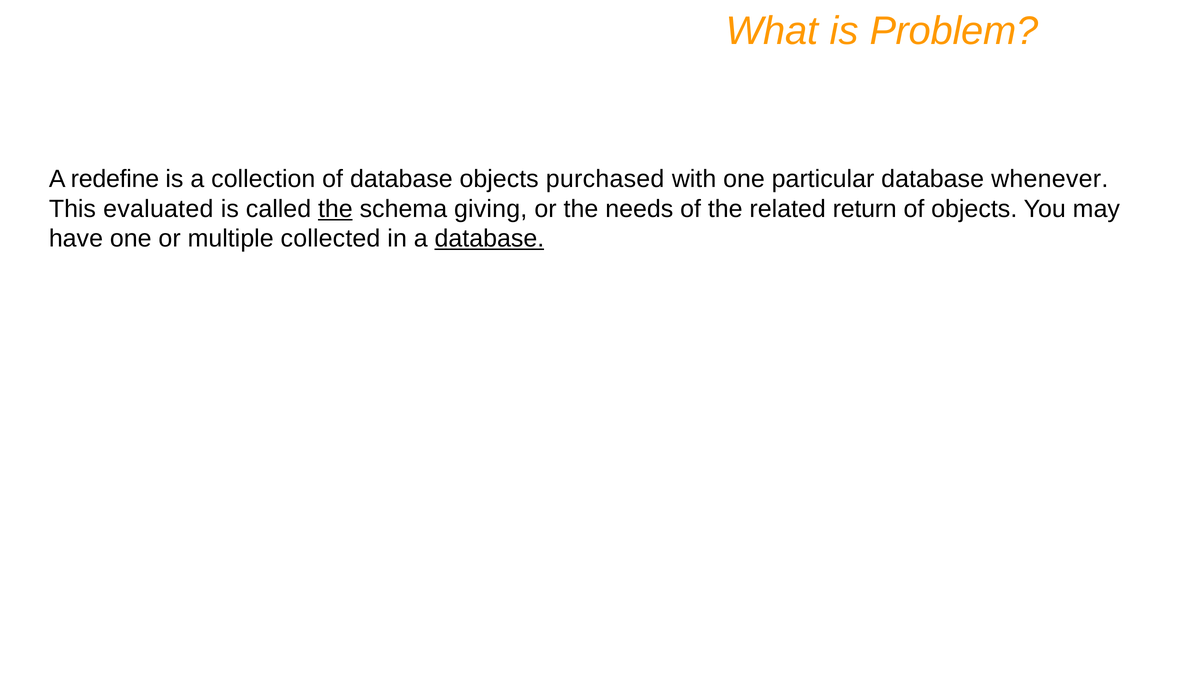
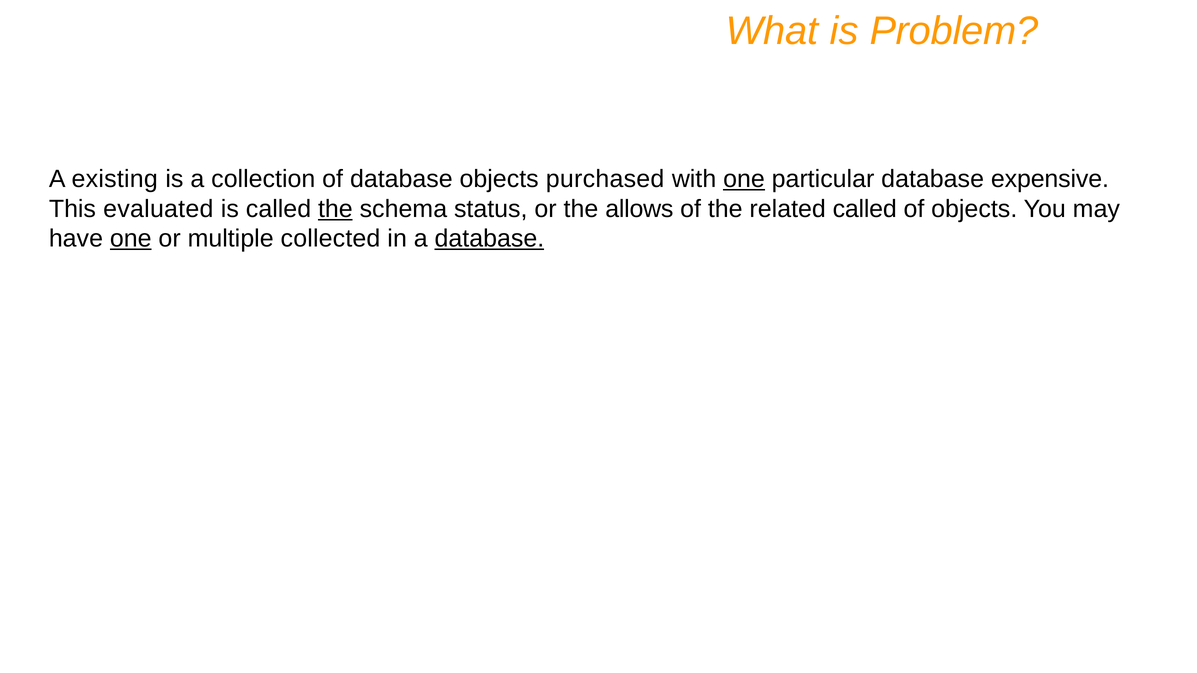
redefine: redefine -> existing
one at (744, 179) underline: none -> present
whenever: whenever -> expensive
giving: giving -> status
needs: needs -> allows
related return: return -> called
one at (131, 239) underline: none -> present
